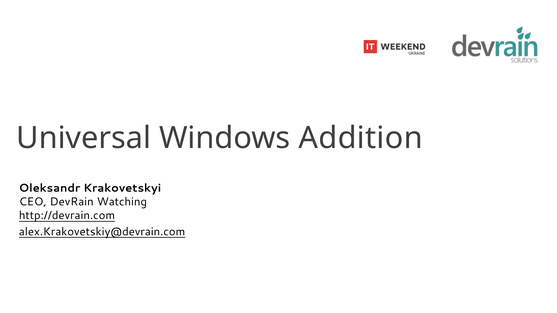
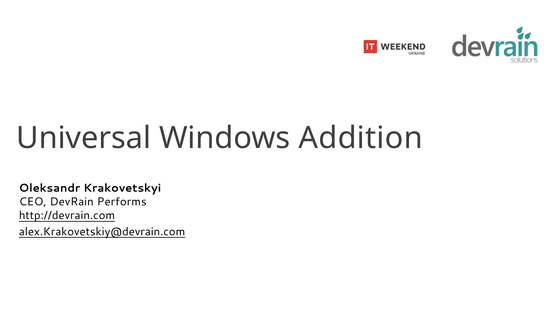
Watching: Watching -> Performs
